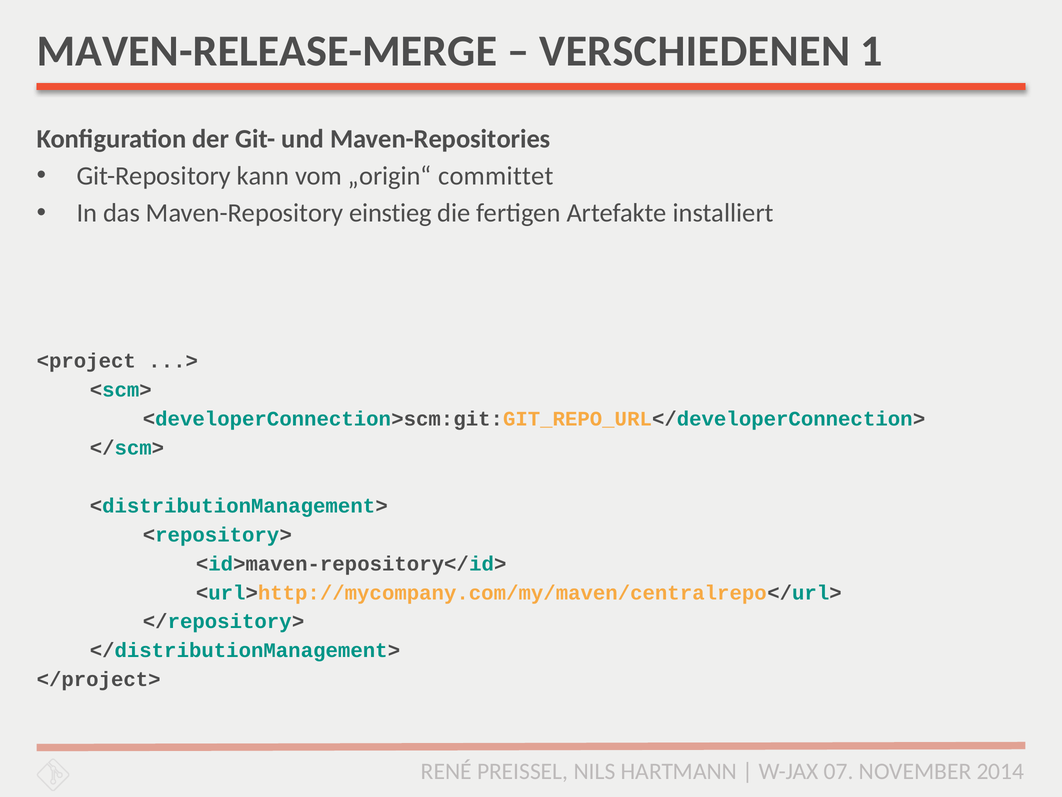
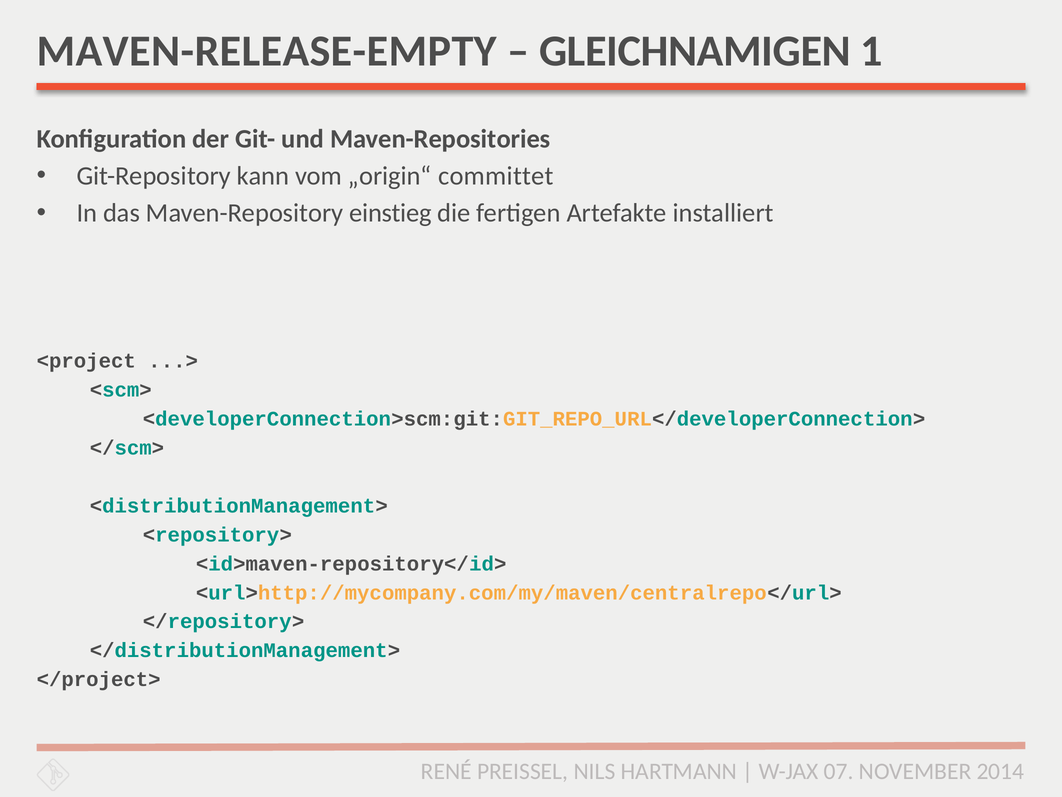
MAVEN-RELEASE-MERGE: MAVEN-RELEASE-MERGE -> MAVEN-RELEASE-EMPTY
VERSCHIEDENEN: VERSCHIEDENEN -> GLEICHNAMIGEN
